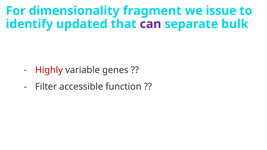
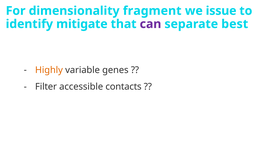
updated: updated -> mitigate
bulk: bulk -> best
Highly colour: red -> orange
function: function -> contacts
